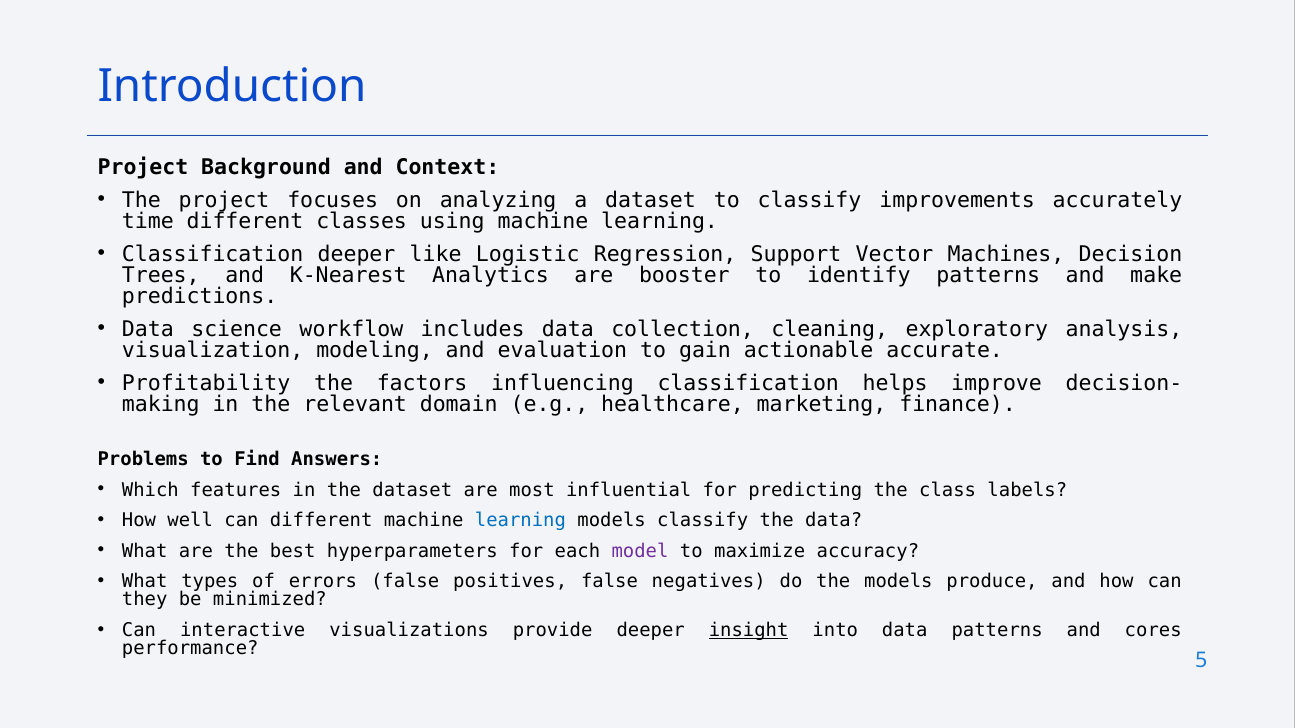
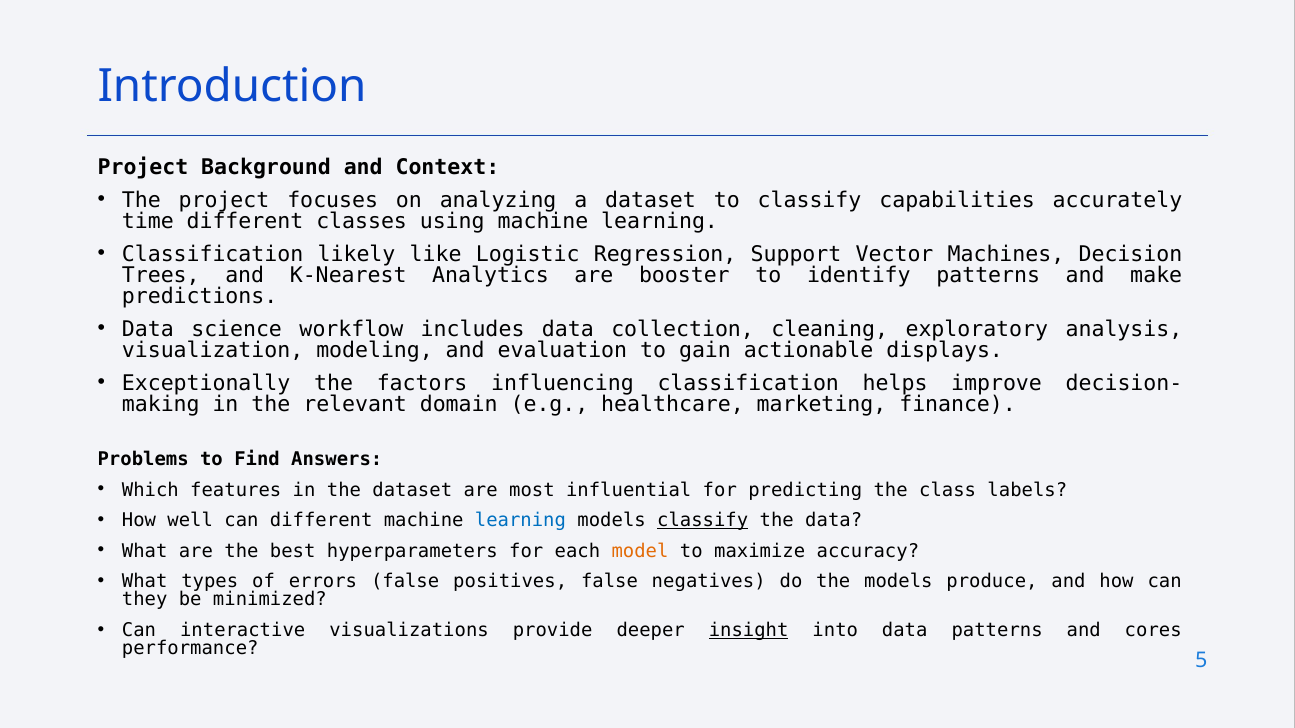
improvements: improvements -> capabilities
Classification deeper: deeper -> likely
accurate: accurate -> displays
Profitability: Profitability -> Exceptionally
classify at (703, 521) underline: none -> present
model colour: purple -> orange
